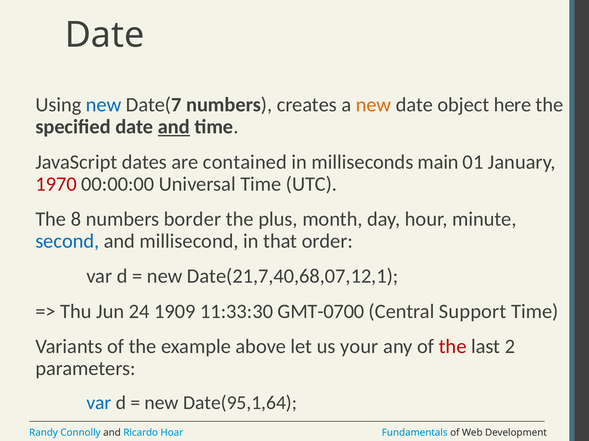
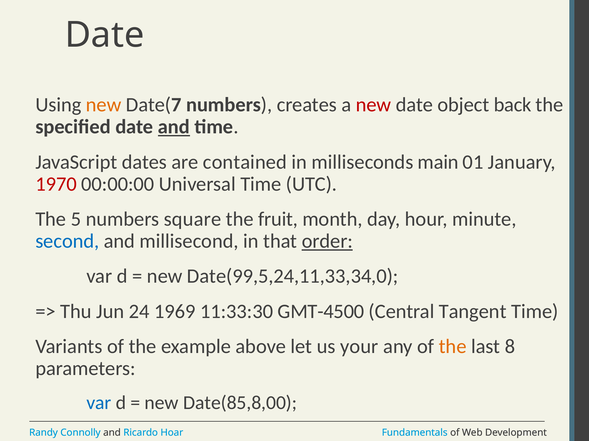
new at (104, 105) colour: blue -> orange
new at (373, 105) colour: orange -> red
here: here -> back
8: 8 -> 5
border: border -> square
plus: plus -> fruit
order underline: none -> present
Date(21,7,40,68,07,12,1: Date(21,7,40,68,07,12,1 -> Date(99,5,24,11,33,34,0
1909: 1909 -> 1969
GMT-0700: GMT-0700 -> GMT-4500
Support: Support -> Tangent
the at (453, 347) colour: red -> orange
2: 2 -> 8
Date(95,1,64: Date(95,1,64 -> Date(85,8,00
